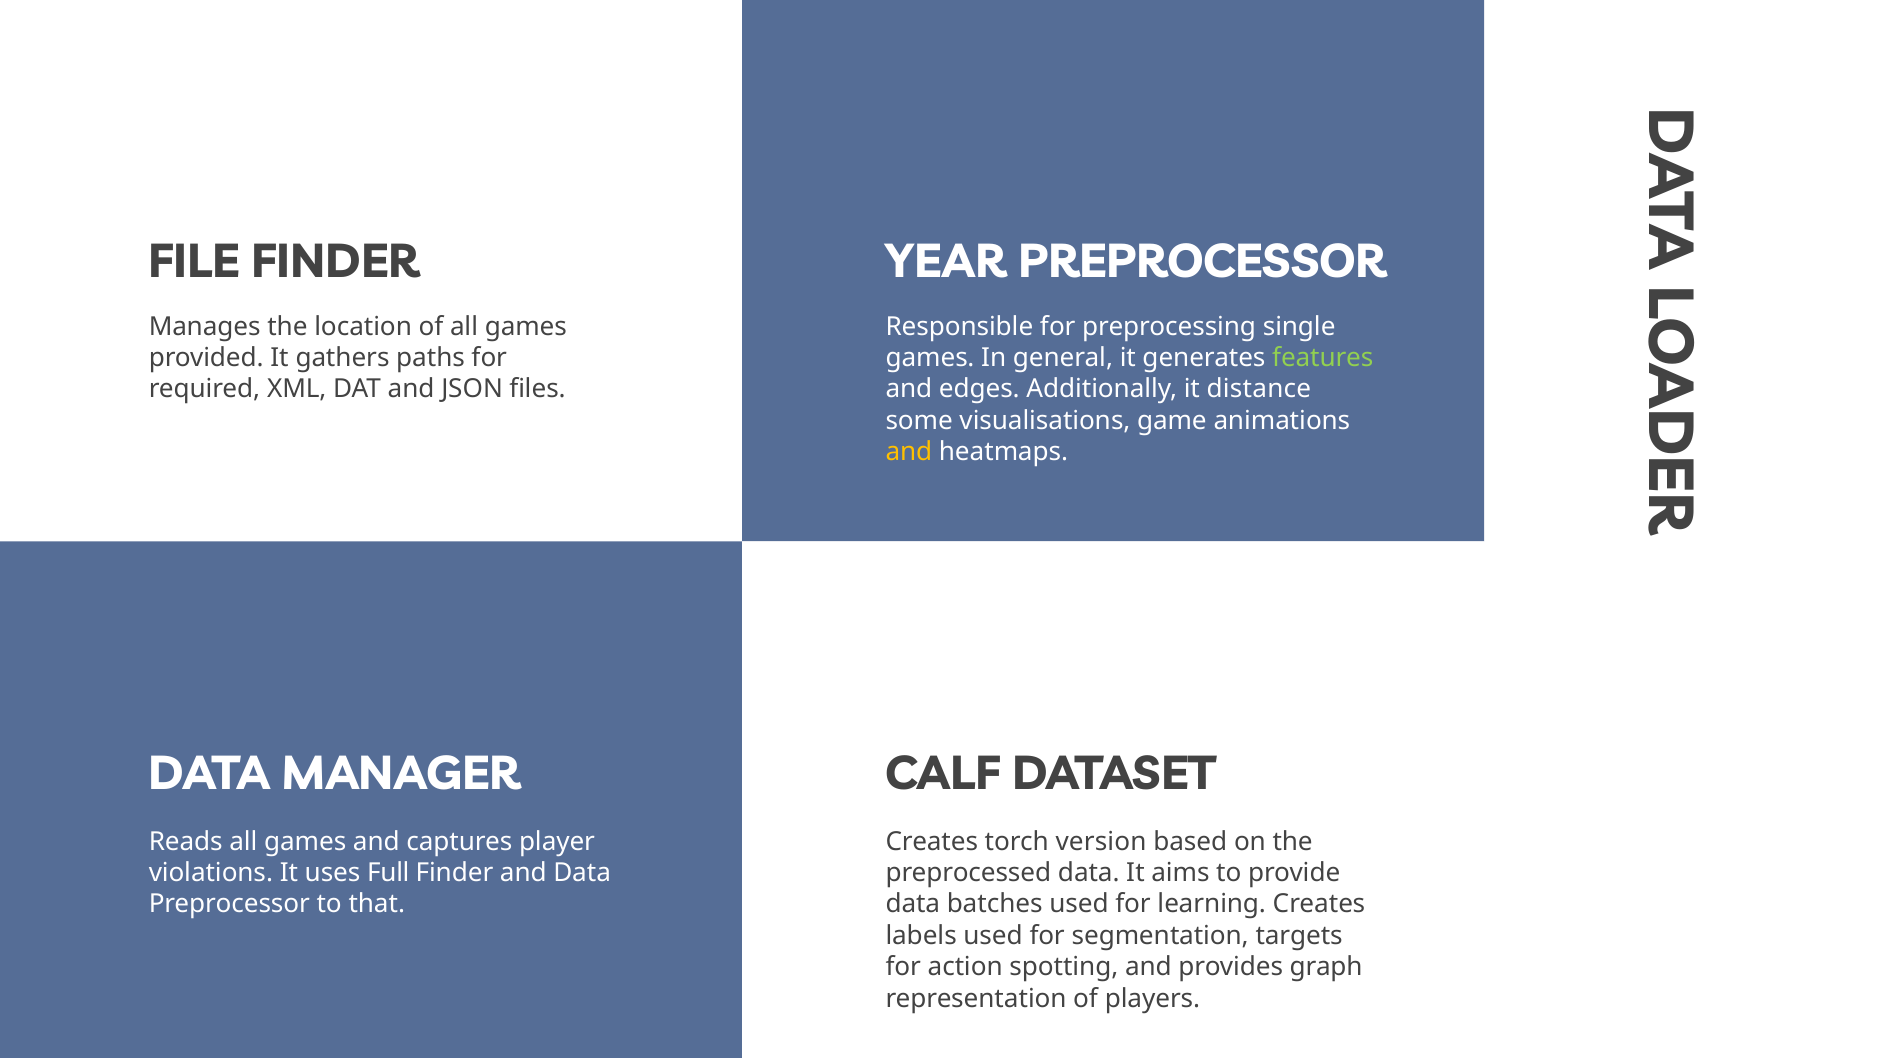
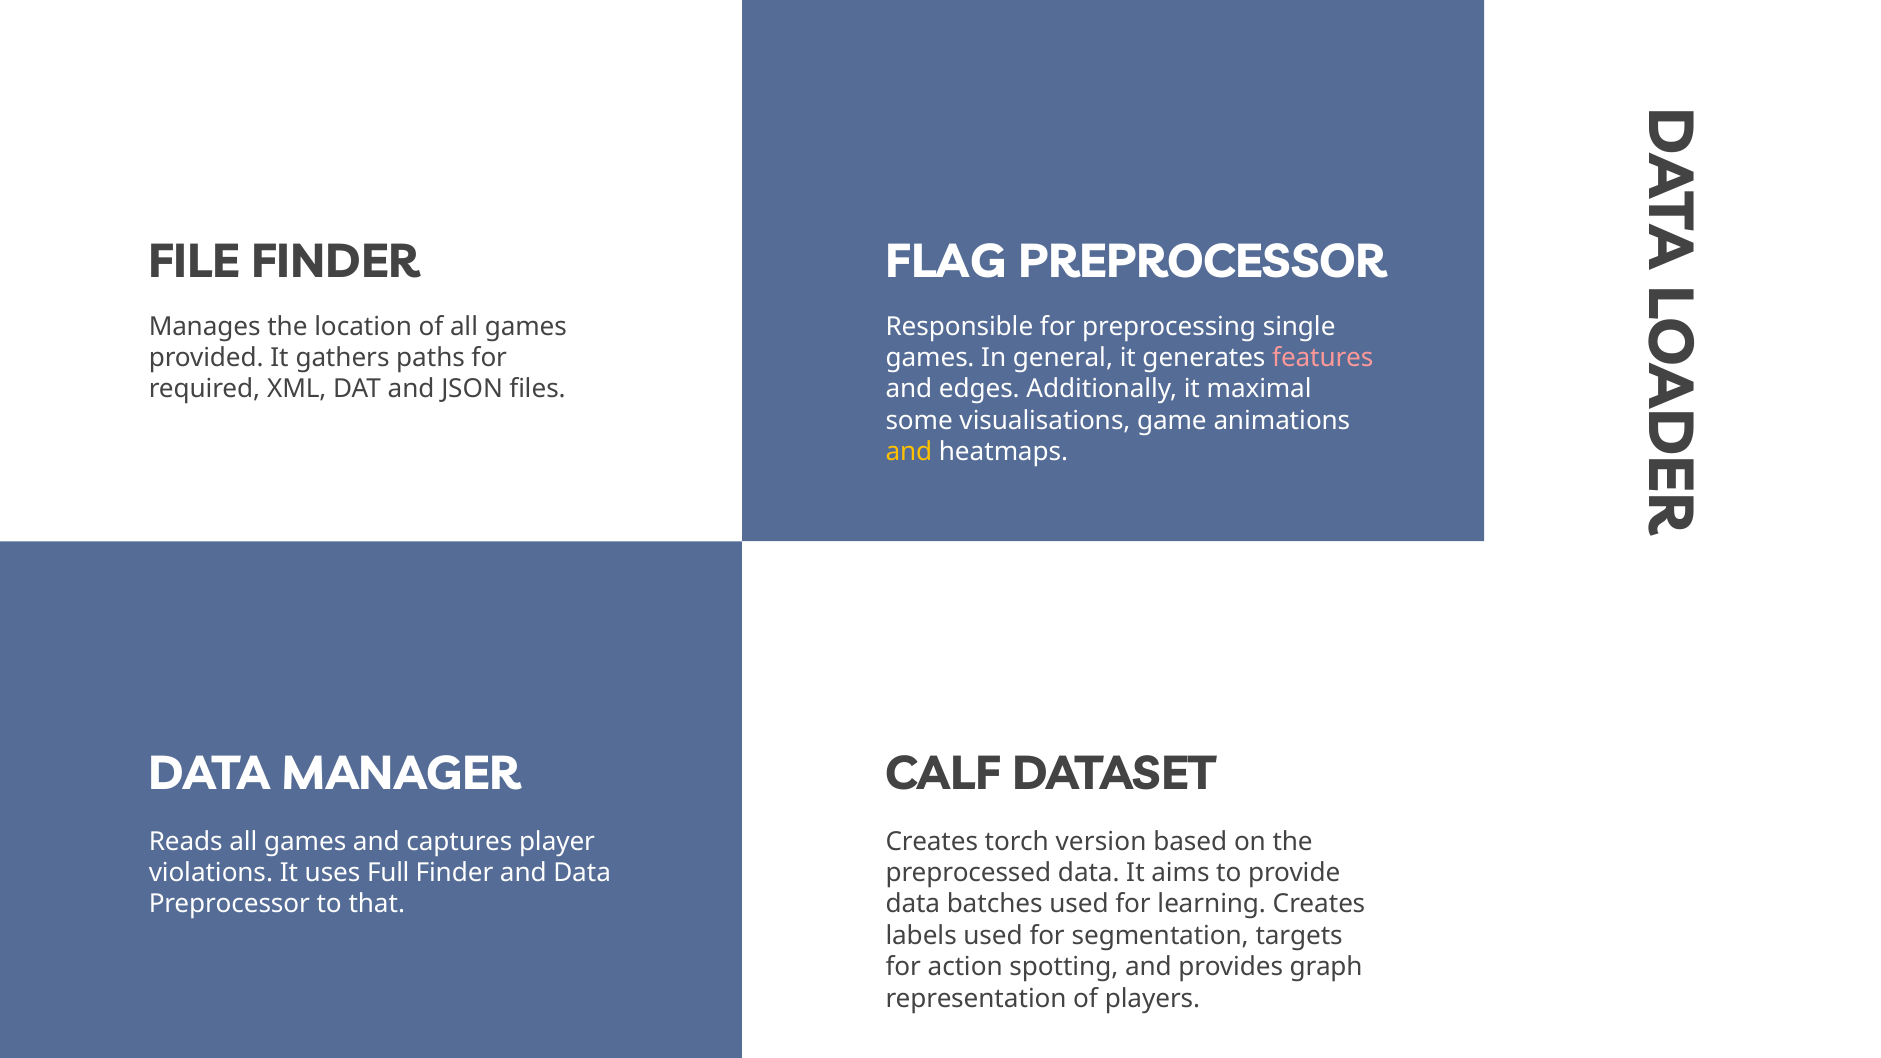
YEAR: YEAR -> FLAG
features colour: light green -> pink
distance: distance -> maximal
